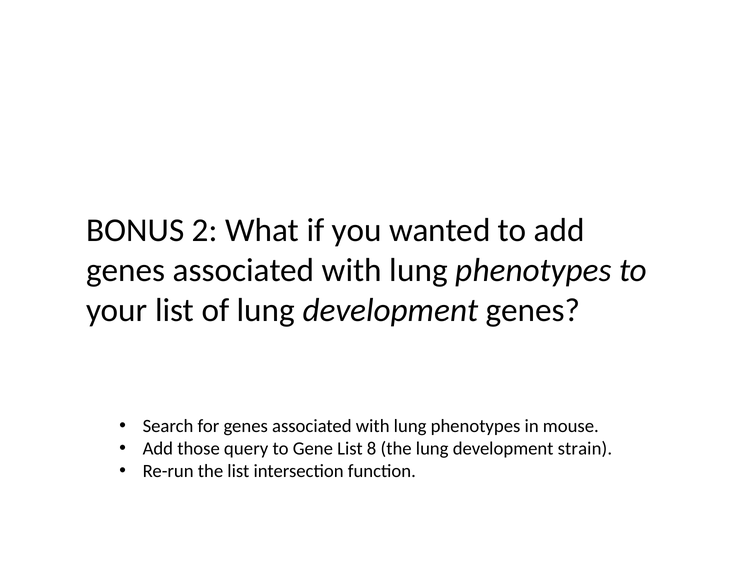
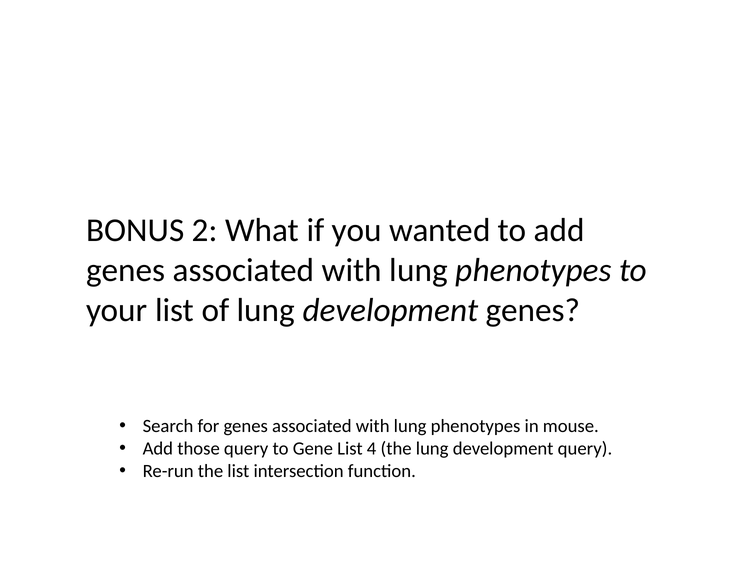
8: 8 -> 4
development strain: strain -> query
